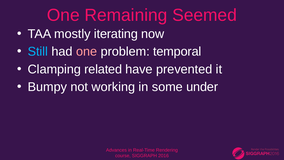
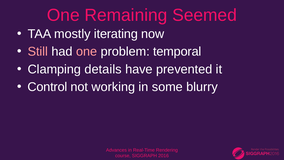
Still colour: light blue -> pink
related: related -> details
Bumpy: Bumpy -> Control
under: under -> blurry
